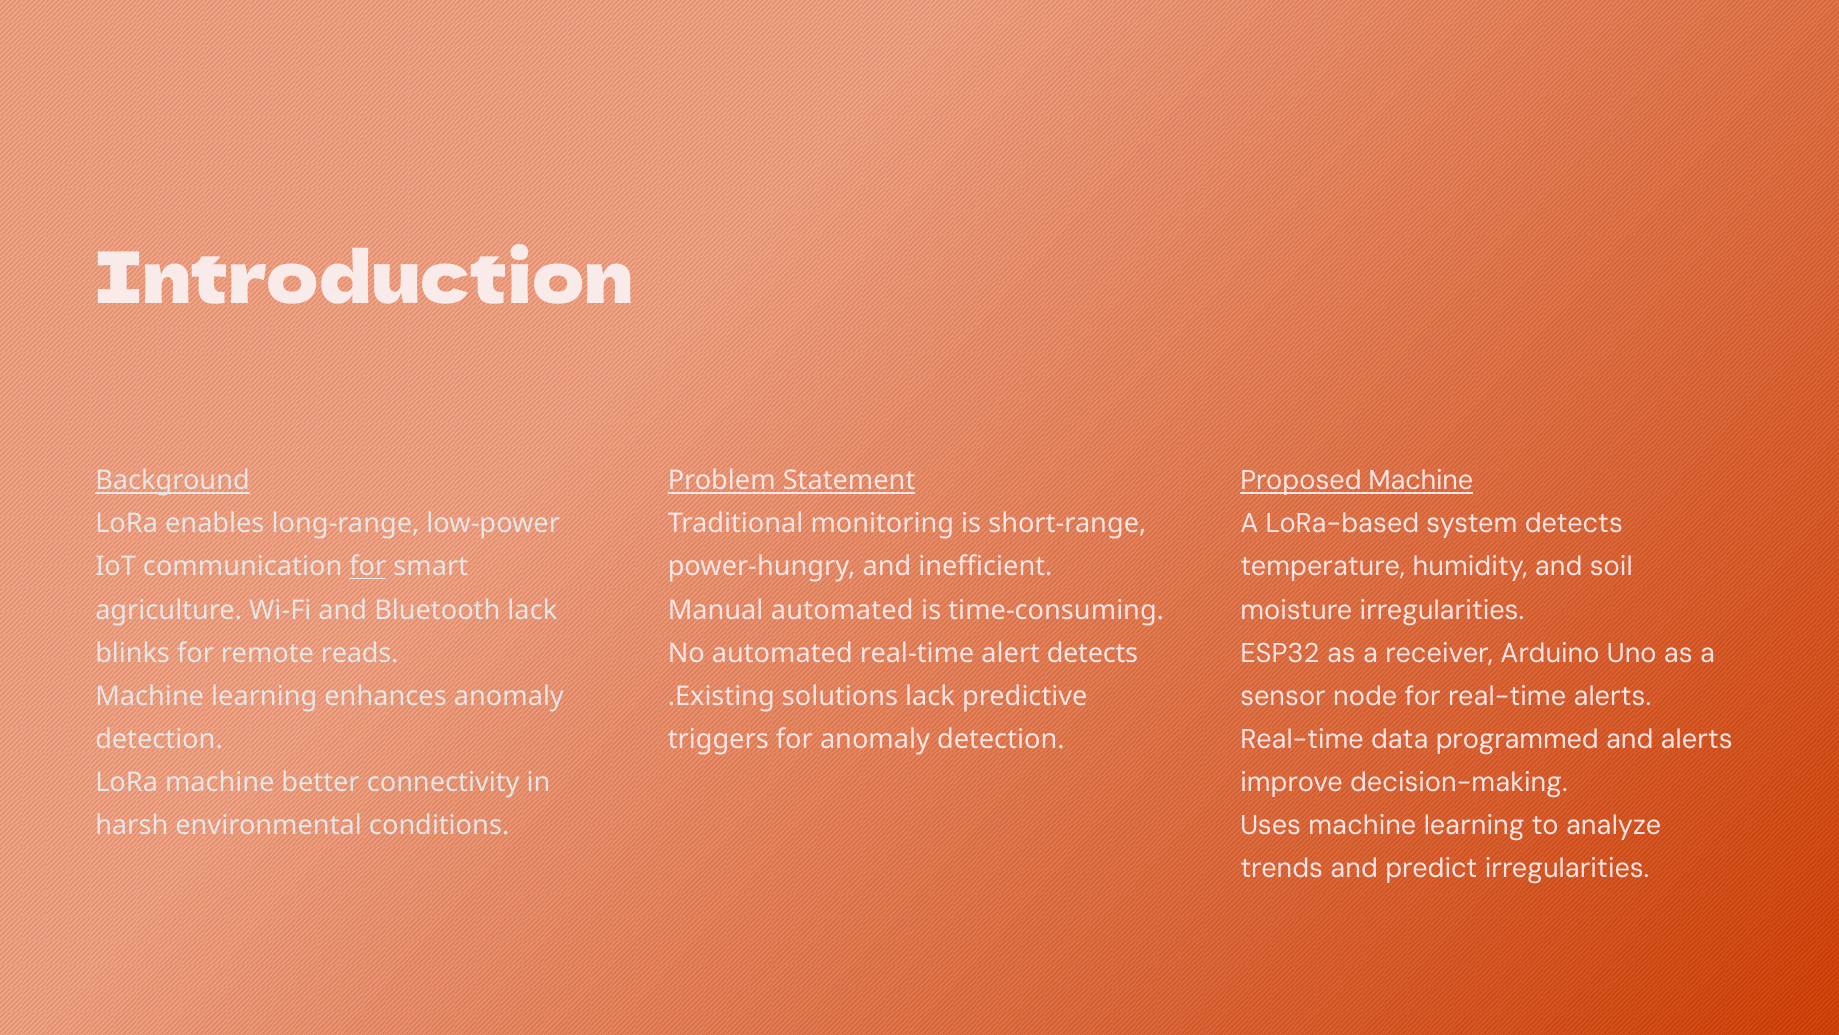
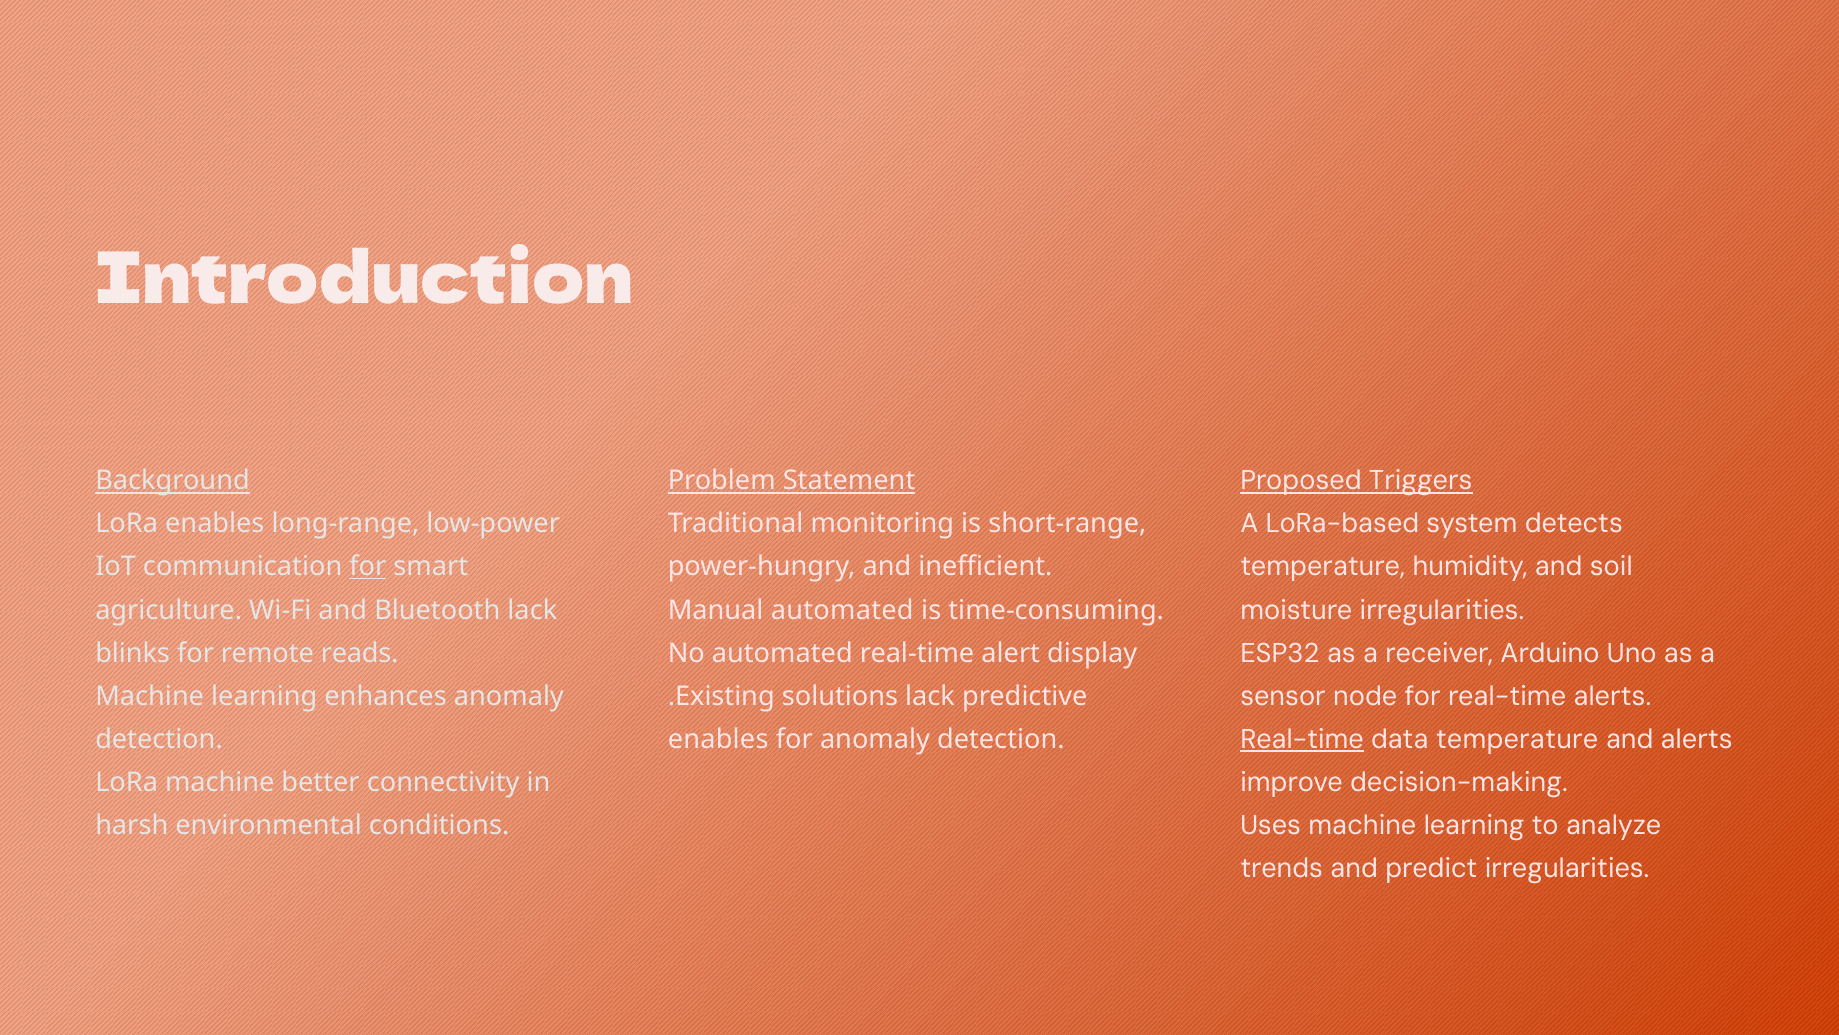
Proposed Machine: Machine -> Triggers
alert detects: detects -> display
Real-time at (1302, 739) underline: none -> present
data programmed: programmed -> temperature
triggers at (718, 739): triggers -> enables
